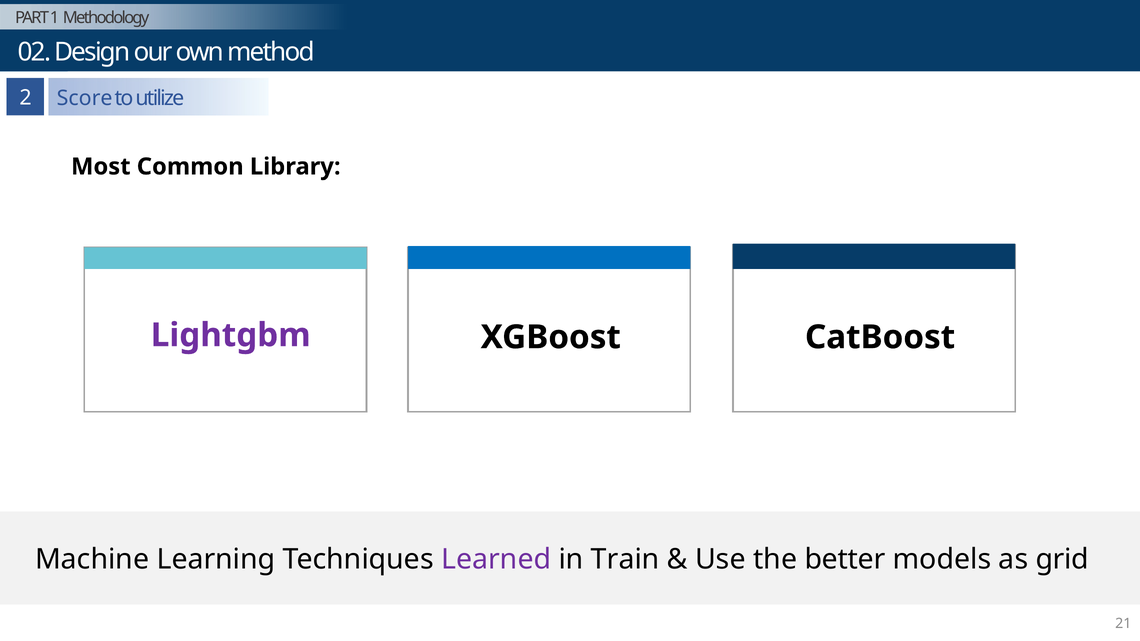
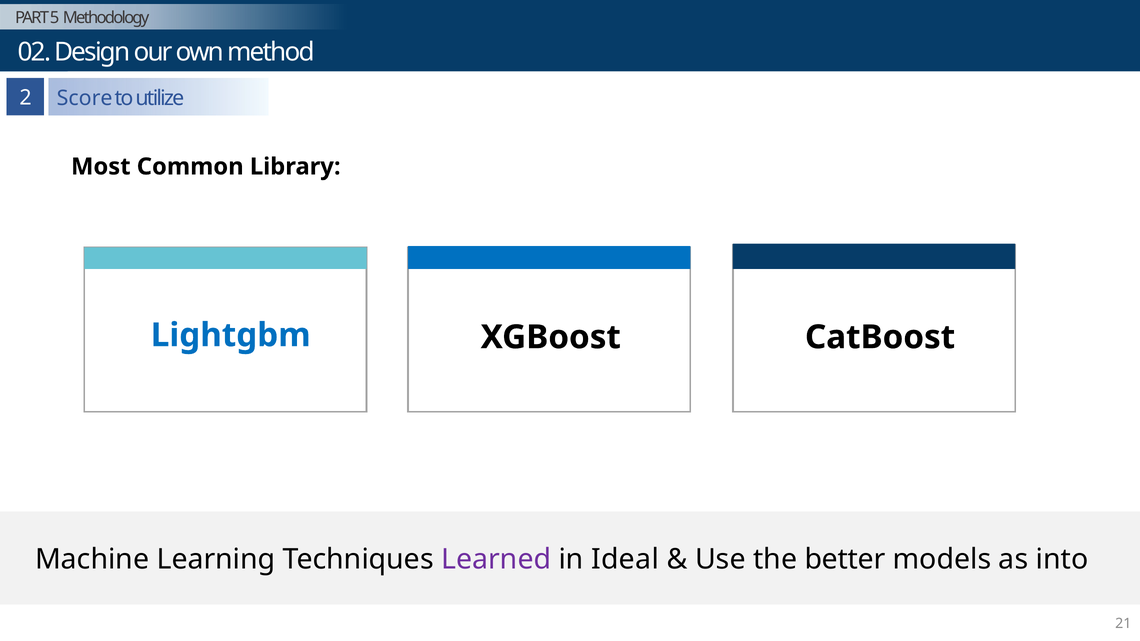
1 at (55, 18): 1 -> 5
Lightgbm colour: purple -> blue
Train: Train -> Ideal
grid: grid -> into
